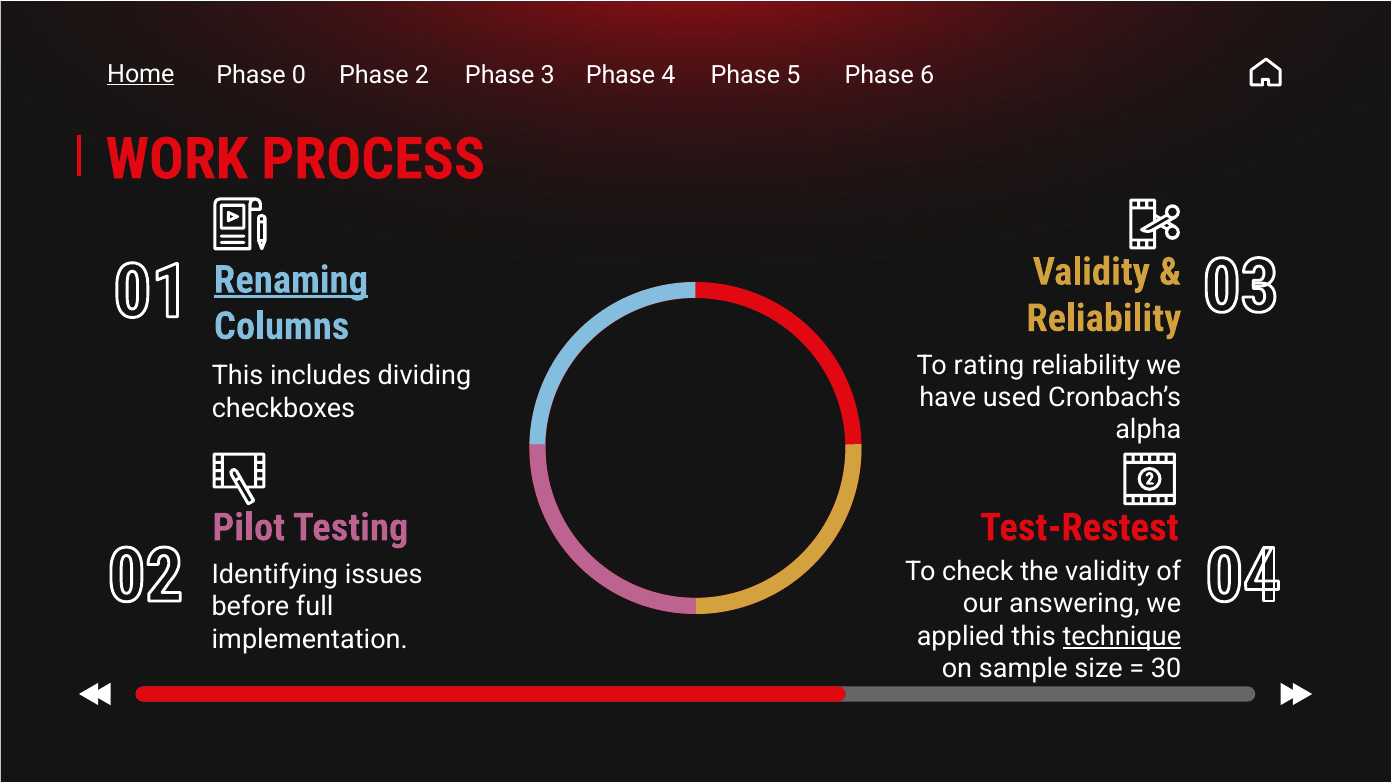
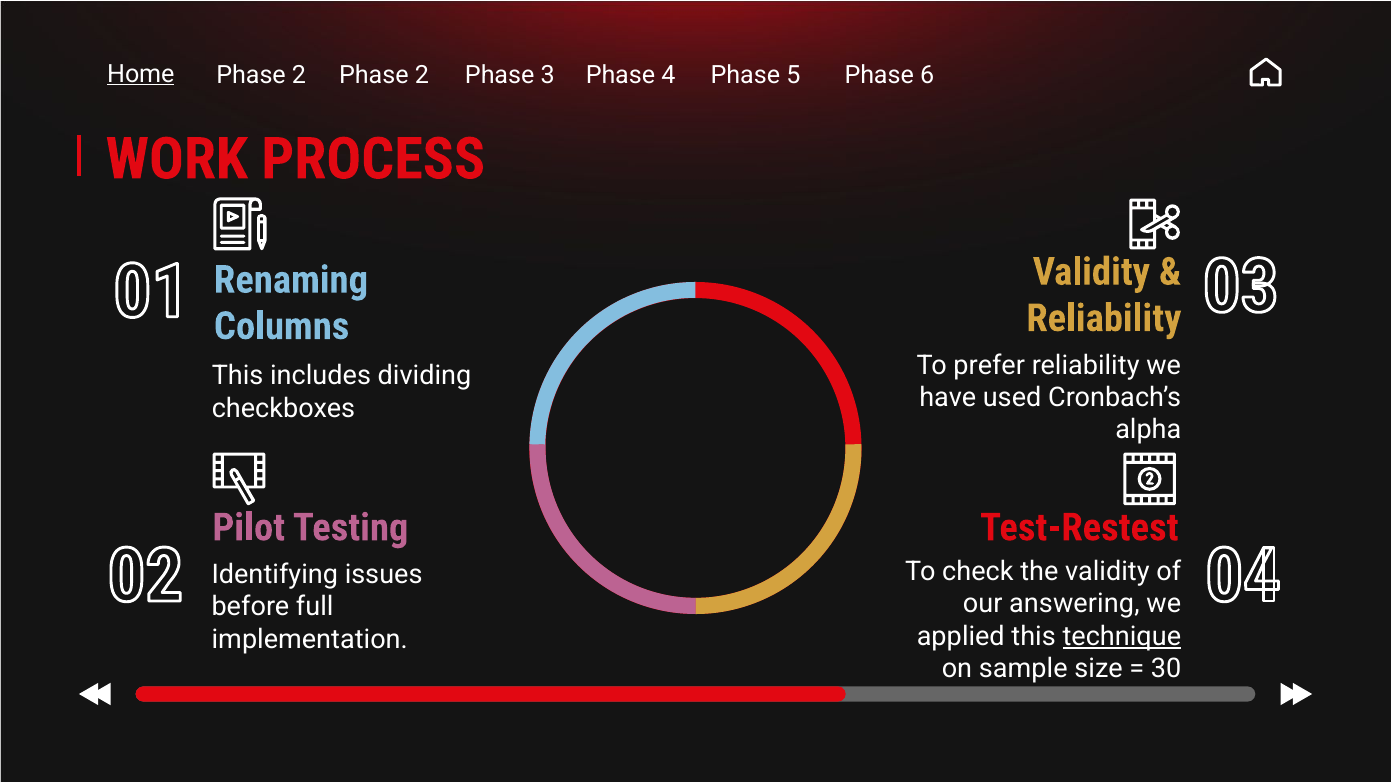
Home Phase 0: 0 -> 2
Renaming underline: present -> none
rating: rating -> prefer
